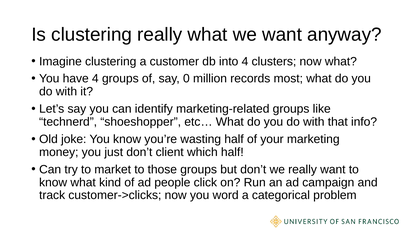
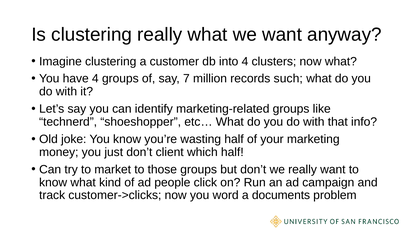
0: 0 -> 7
most: most -> such
categorical: categorical -> documents
